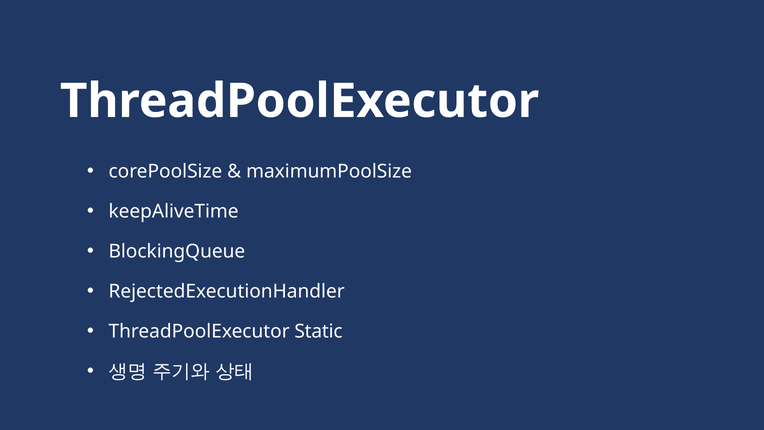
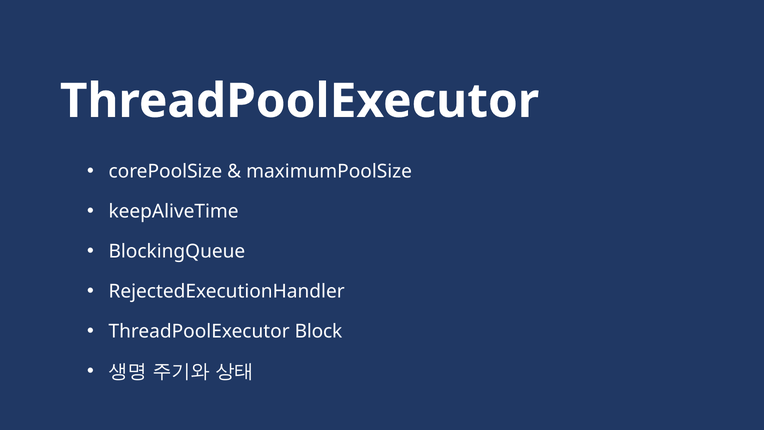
Static: Static -> Block
